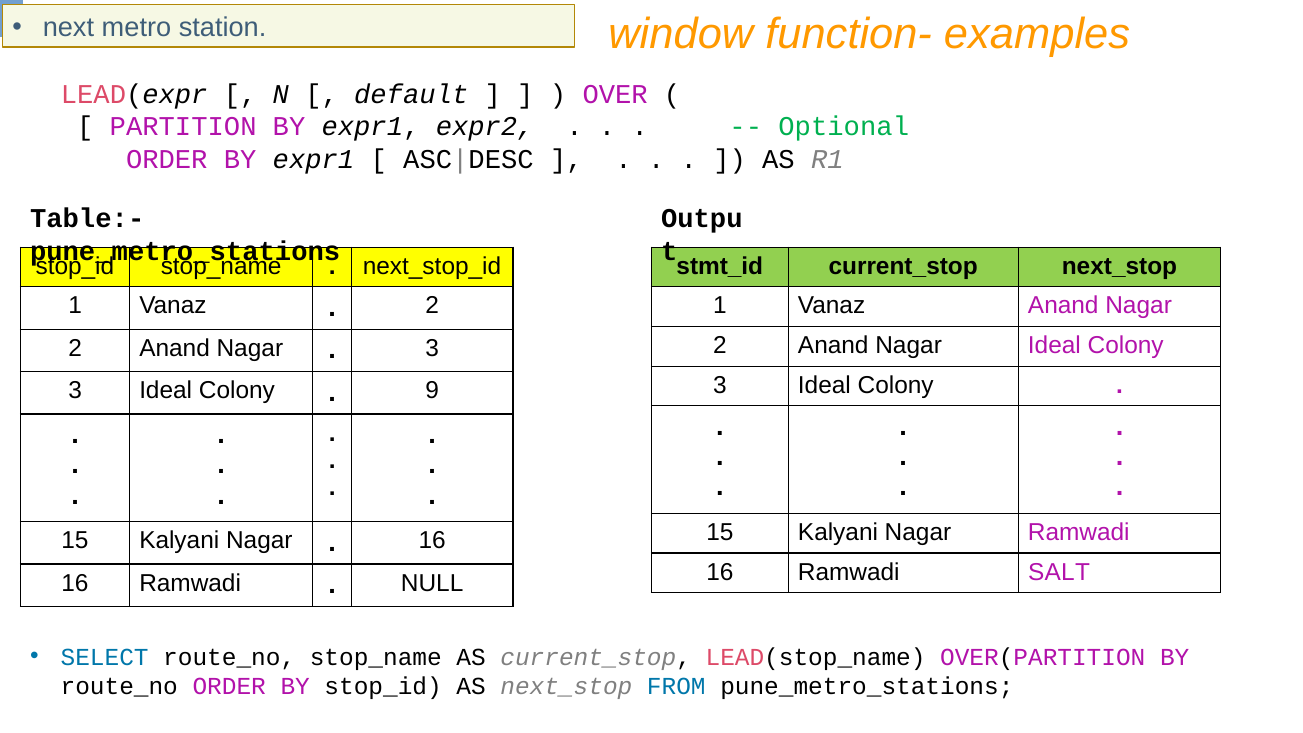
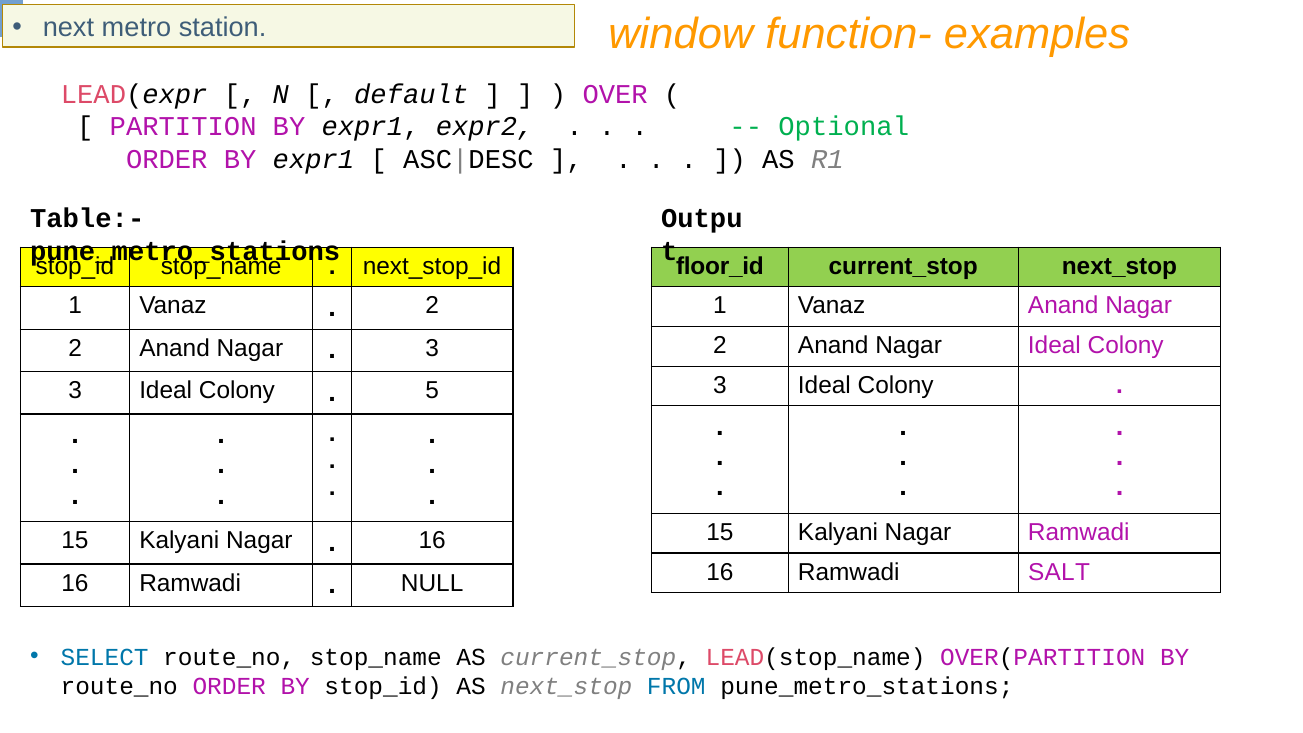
stmt_id: stmt_id -> floor_id
9: 9 -> 5
